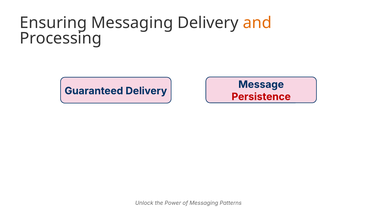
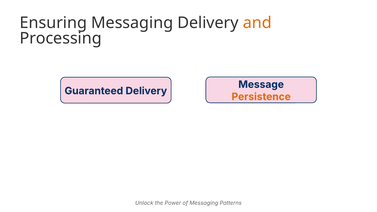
Persistence colour: red -> orange
